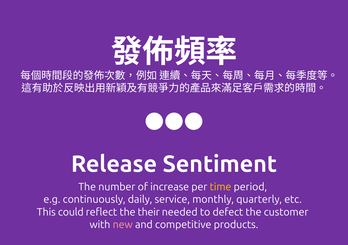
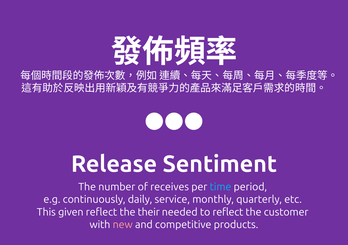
increase: increase -> receives
time colour: yellow -> light blue
could: could -> given
to defect: defect -> reflect
